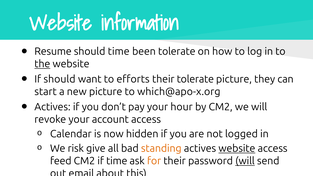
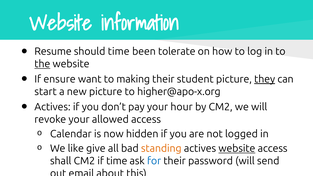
If should: should -> ensure
efforts: efforts -> making
their tolerate: tolerate -> student
they underline: none -> present
which@apo-x.org: which@apo-x.org -> higher@apo-x.org
account: account -> allowed
risk: risk -> like
feed: feed -> shall
for colour: orange -> blue
will at (245, 161) underline: present -> none
